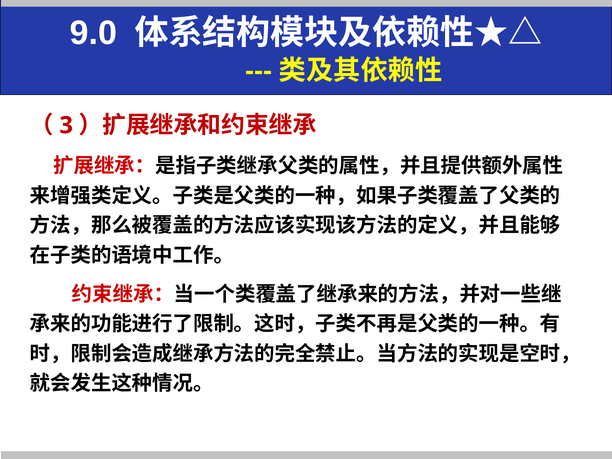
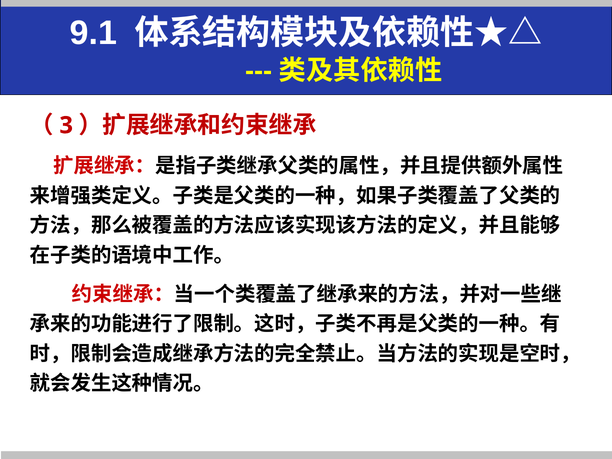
9.0: 9.0 -> 9.1
